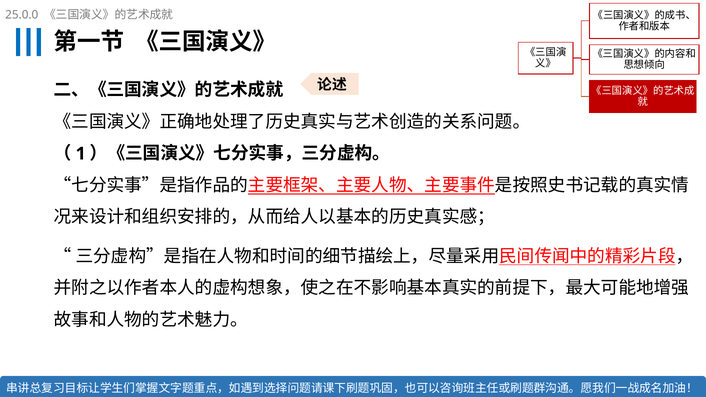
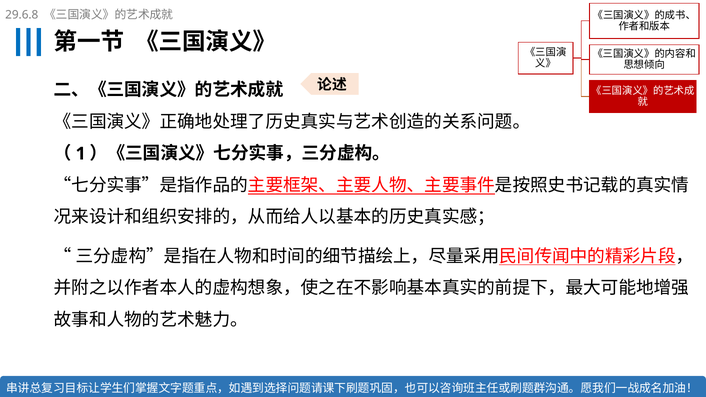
25.0.0: 25.0.0 -> 29.6.8
